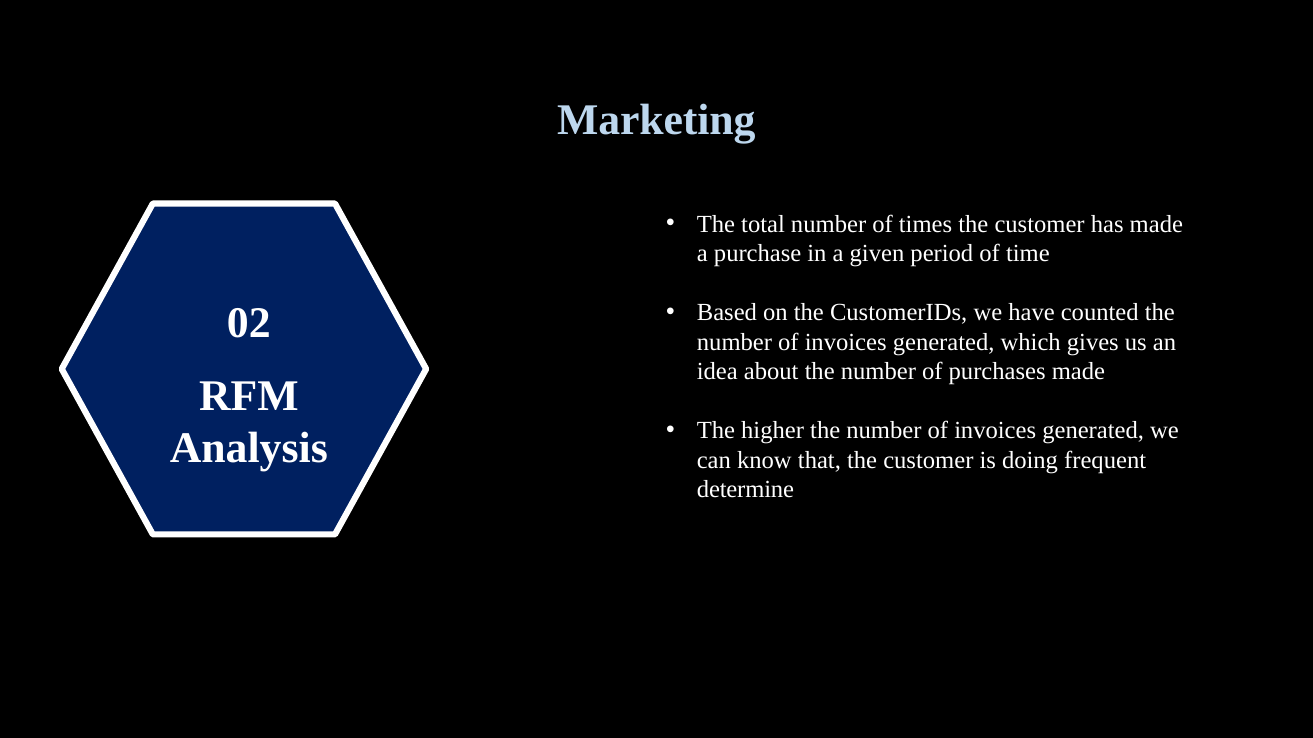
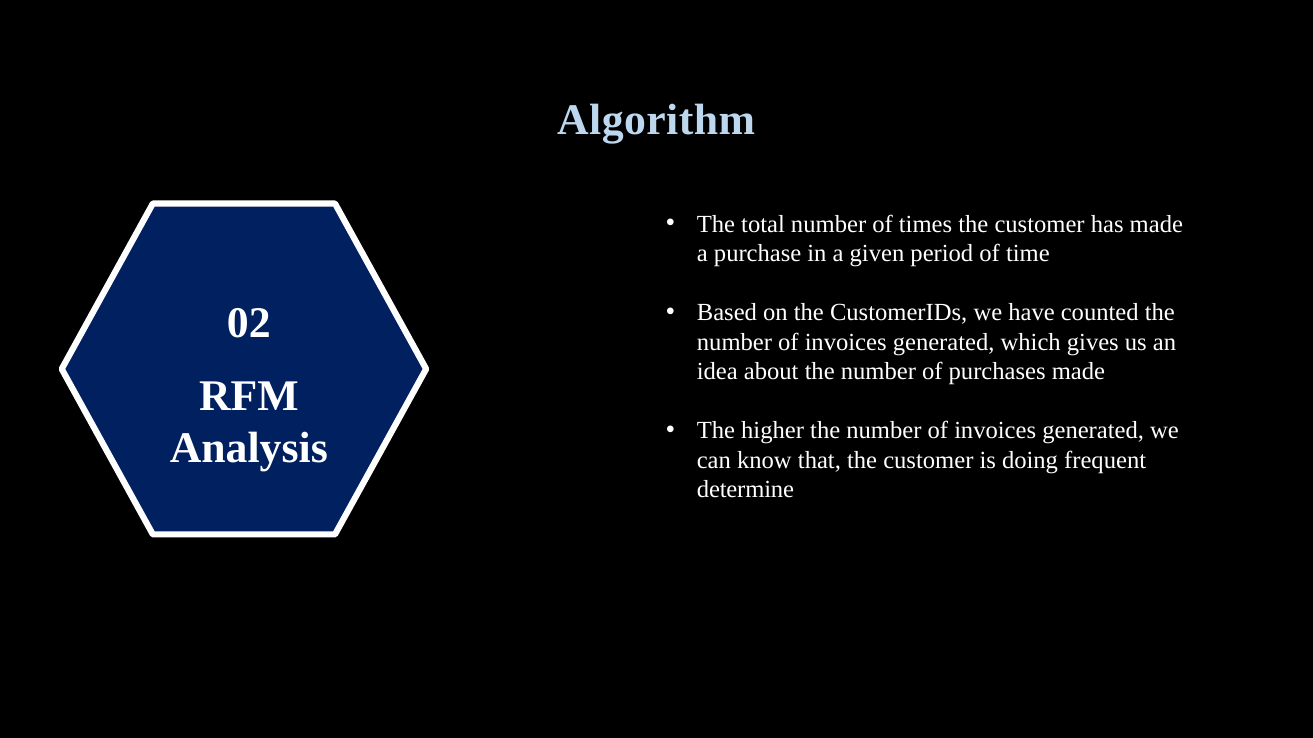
Marketing: Marketing -> Algorithm
